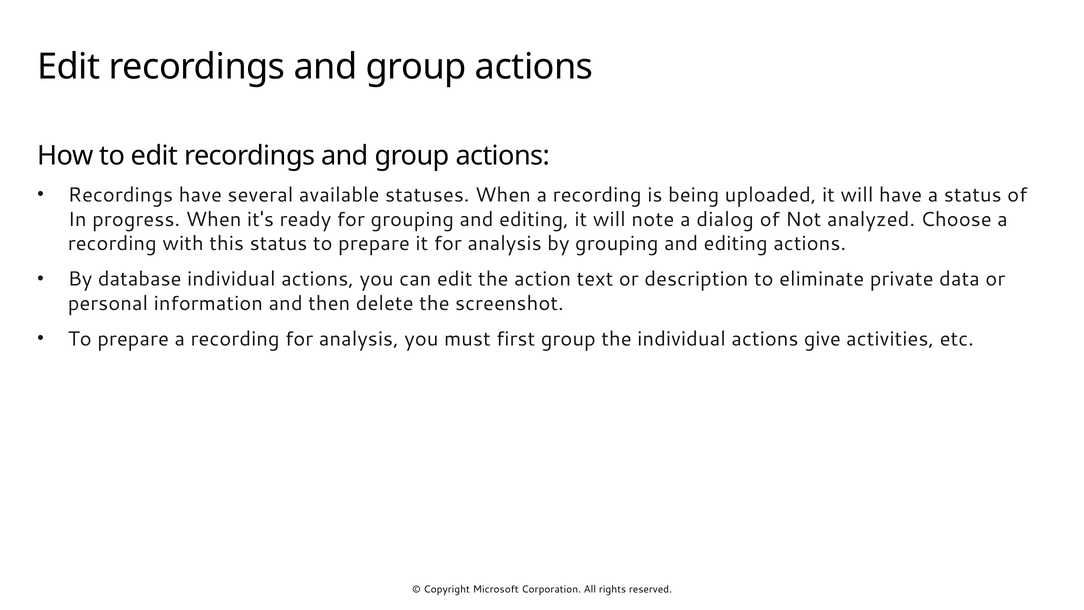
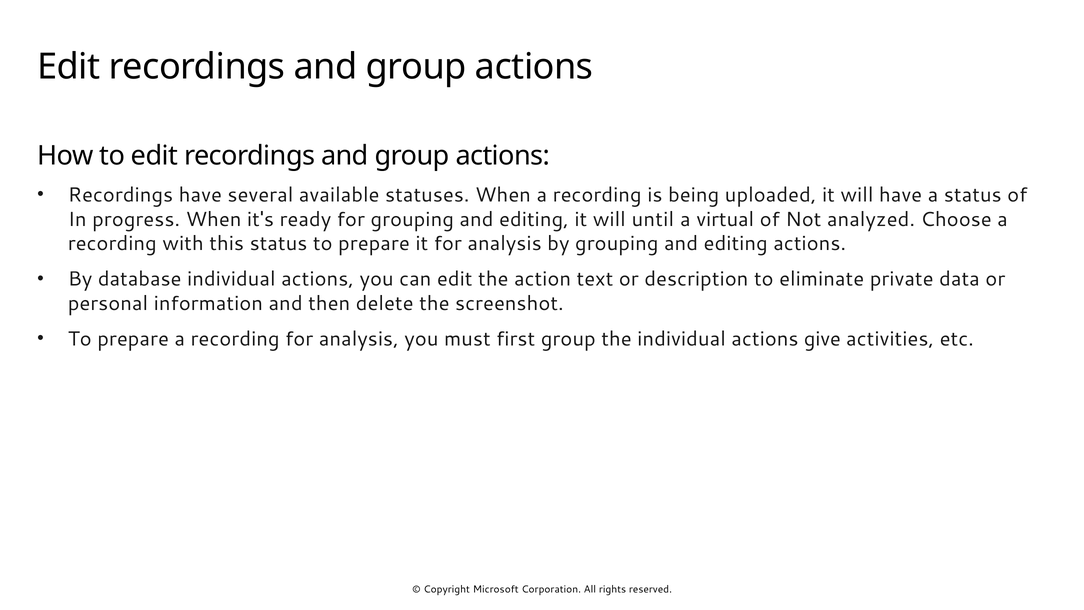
note: note -> until
dialog: dialog -> virtual
